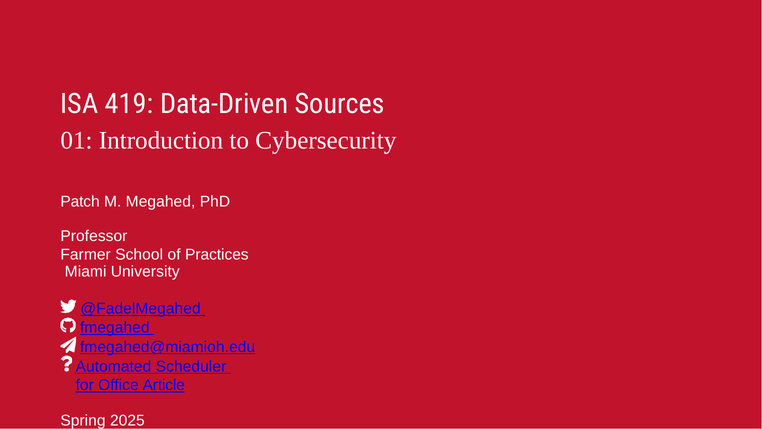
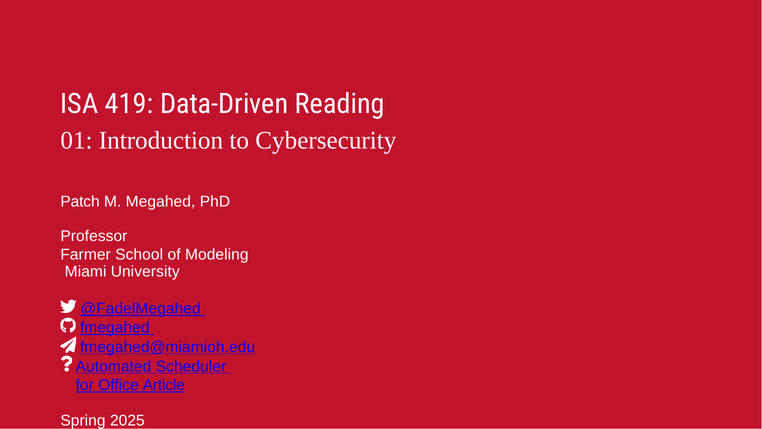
Sources: Sources -> Reading
Practices: Practices -> Modeling
